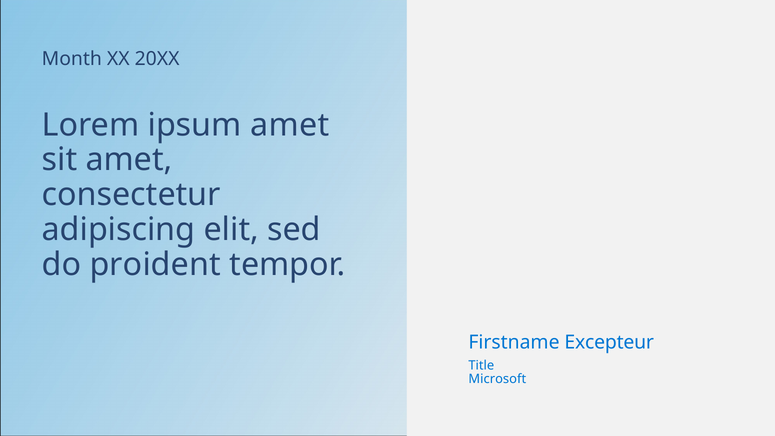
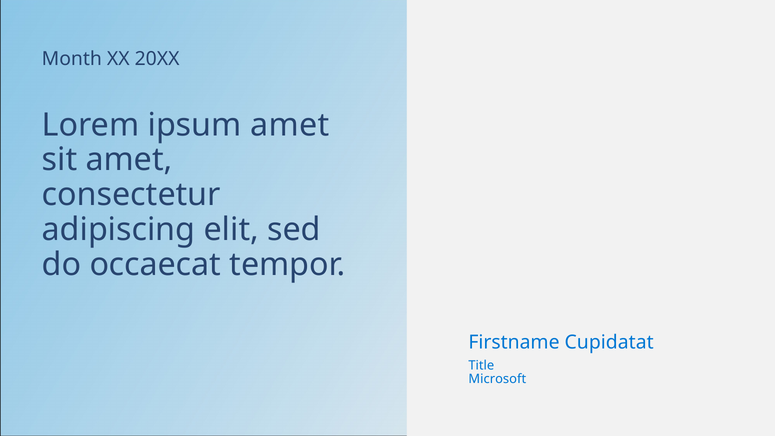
proident: proident -> occaecat
Excepteur: Excepteur -> Cupidatat
